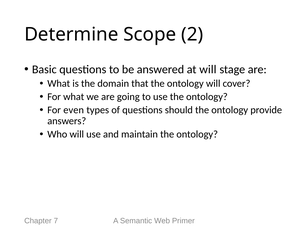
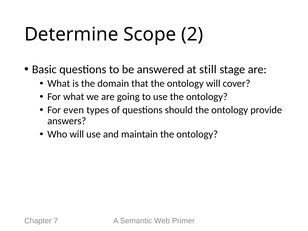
at will: will -> still
